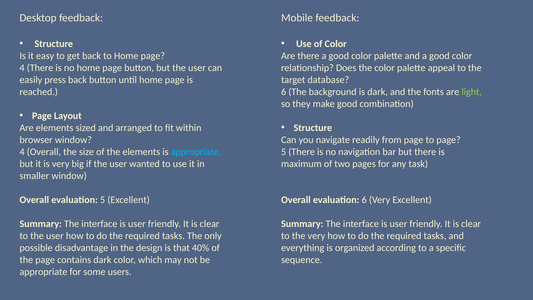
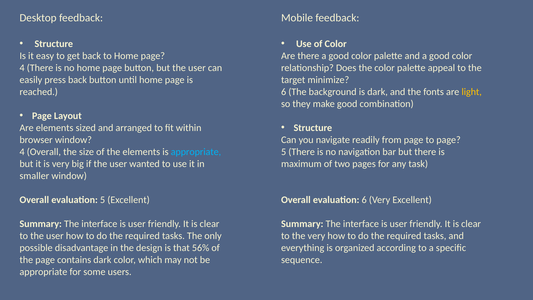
database: database -> minimize
light colour: light green -> yellow
40%: 40% -> 56%
